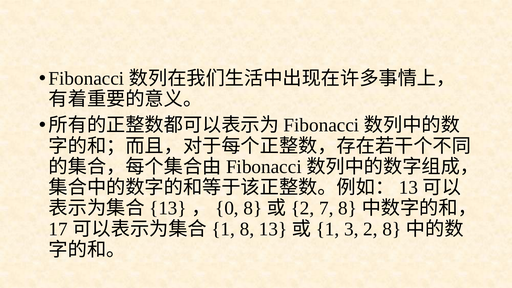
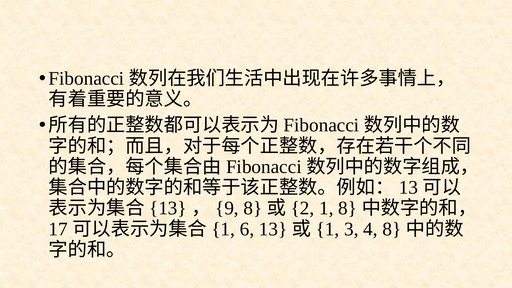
0: 0 -> 9
7 at (326, 208): 7 -> 1
8 at (247, 229): 8 -> 6
3 2: 2 -> 4
